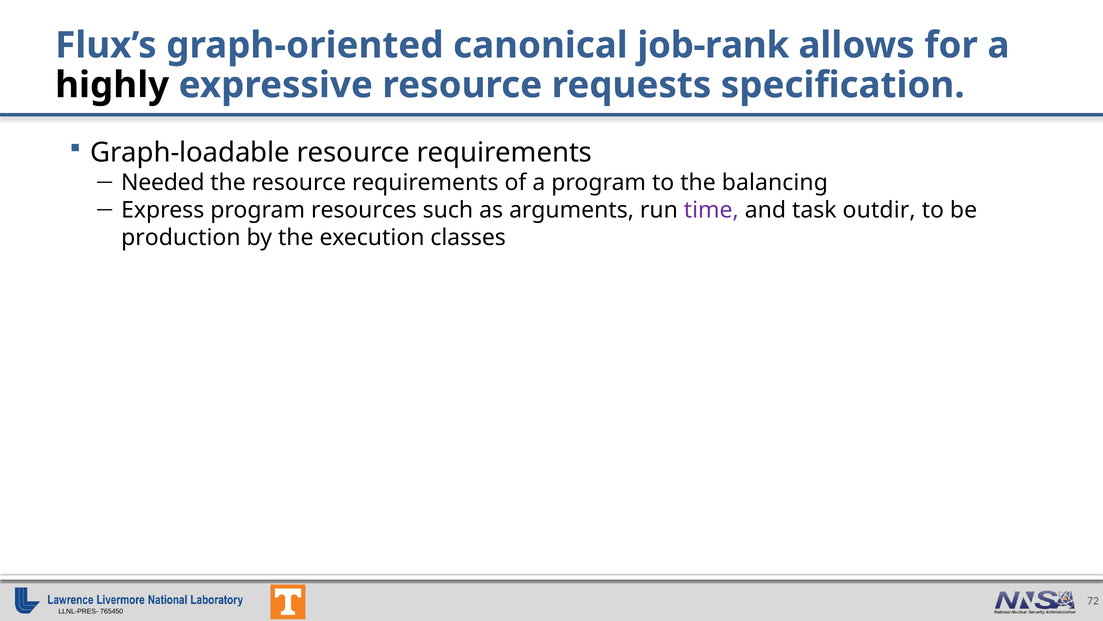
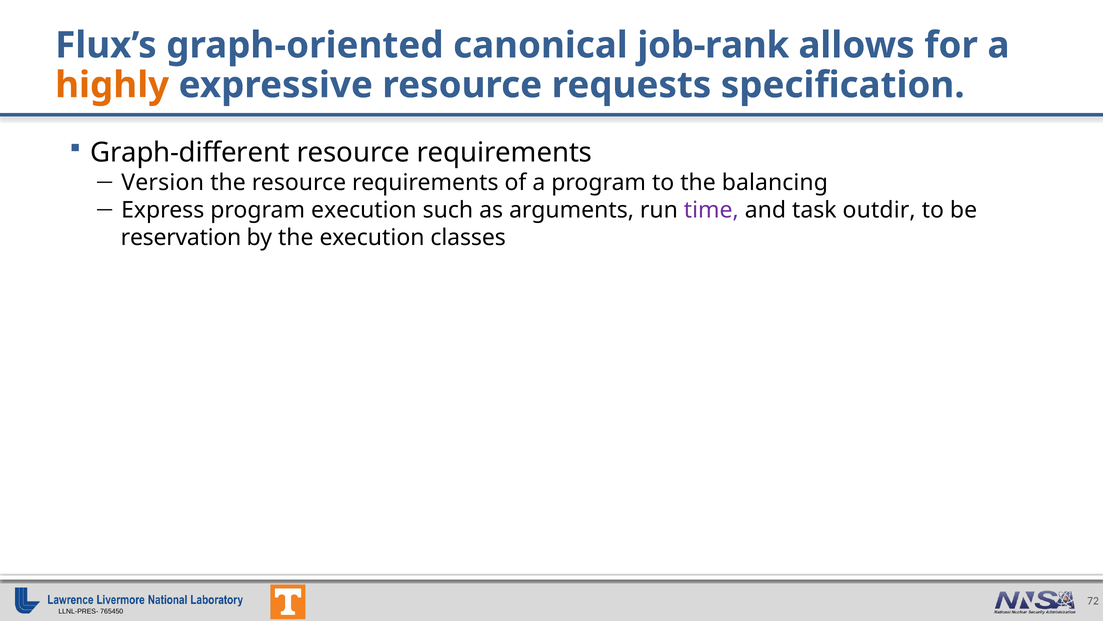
highly colour: black -> orange
Graph-loadable: Graph-loadable -> Graph-different
Needed: Needed -> Version
program resources: resources -> execution
production: production -> reservation
